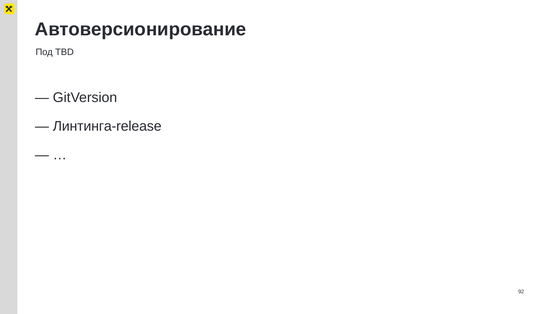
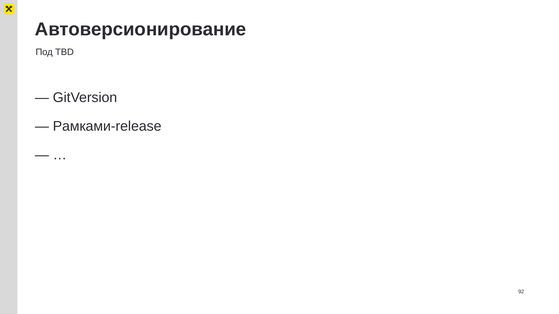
Линтинга-release: Линтинга-release -> Рамками-release
